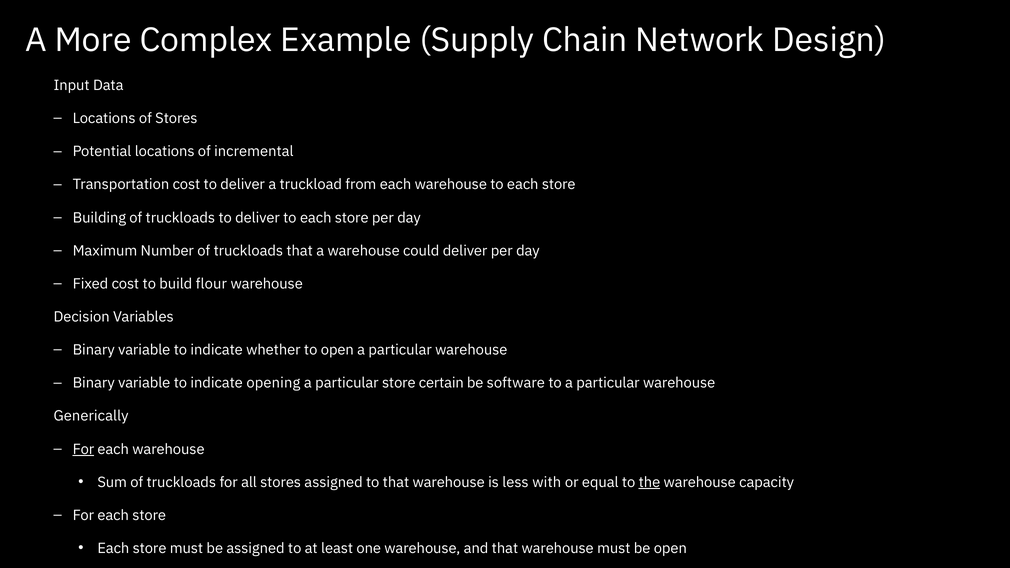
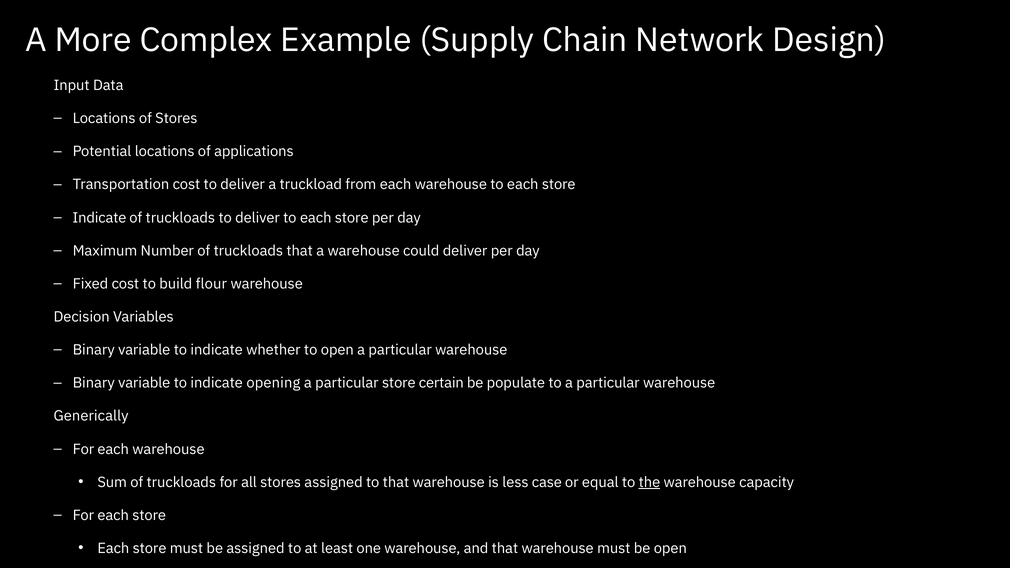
incremental: incremental -> applications
Building at (99, 218): Building -> Indicate
software: software -> populate
For at (83, 449) underline: present -> none
with: with -> case
